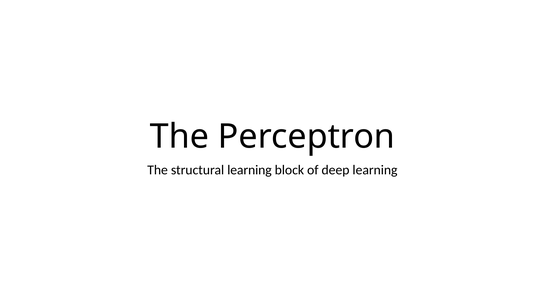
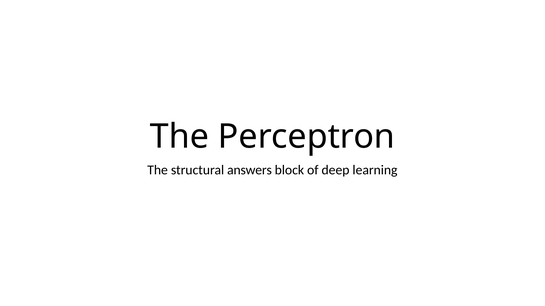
structural learning: learning -> answers
